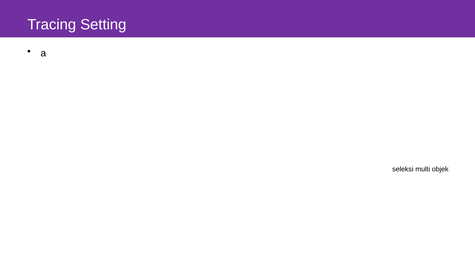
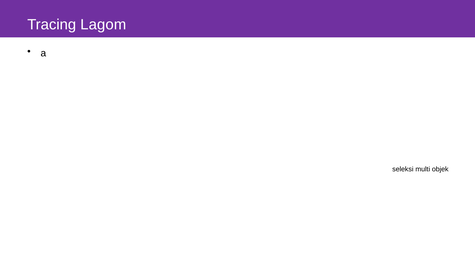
Setting: Setting -> Lagom
